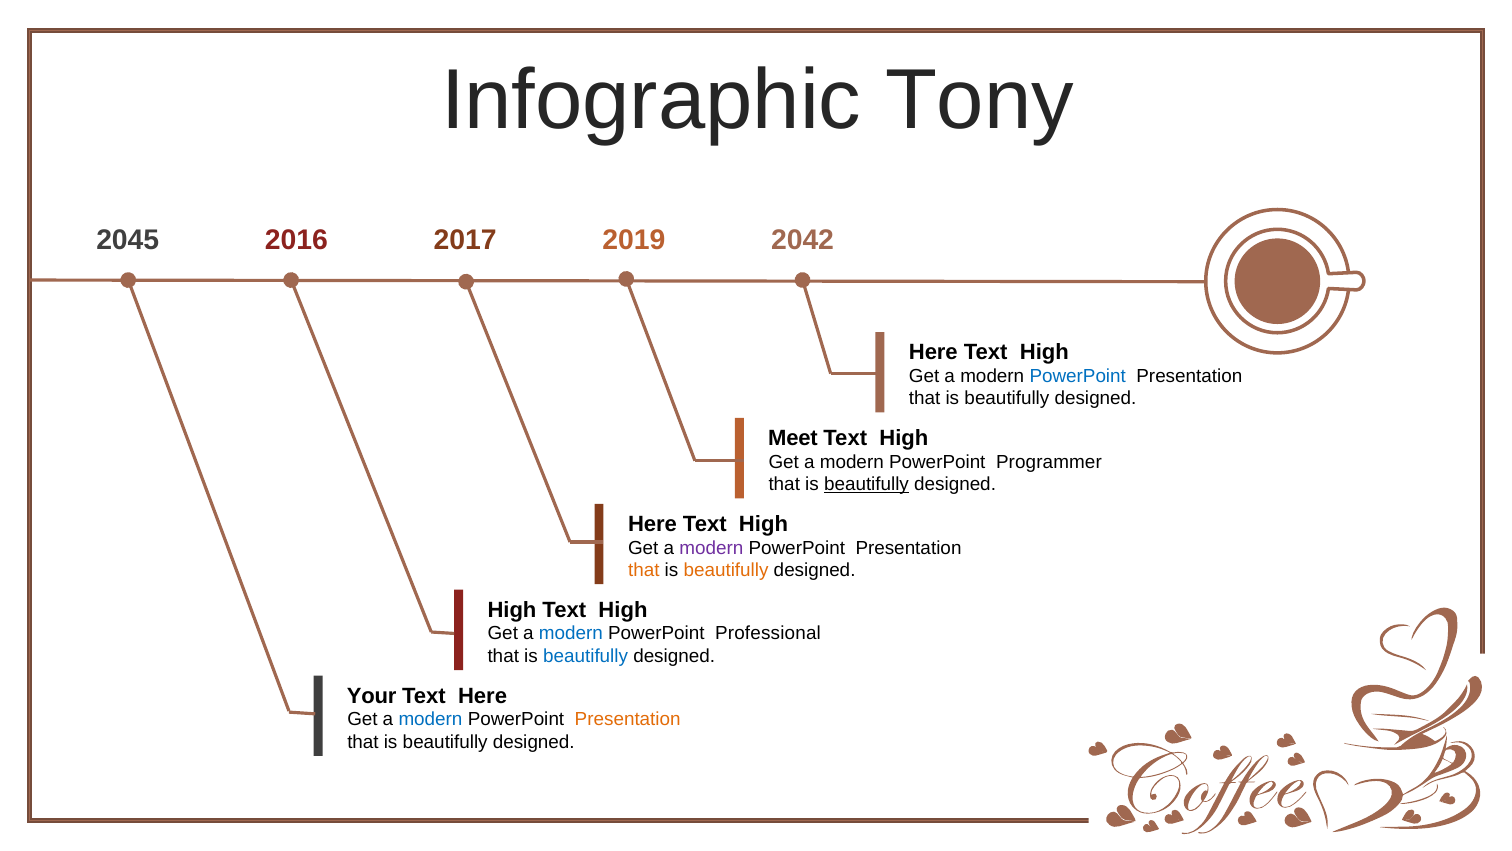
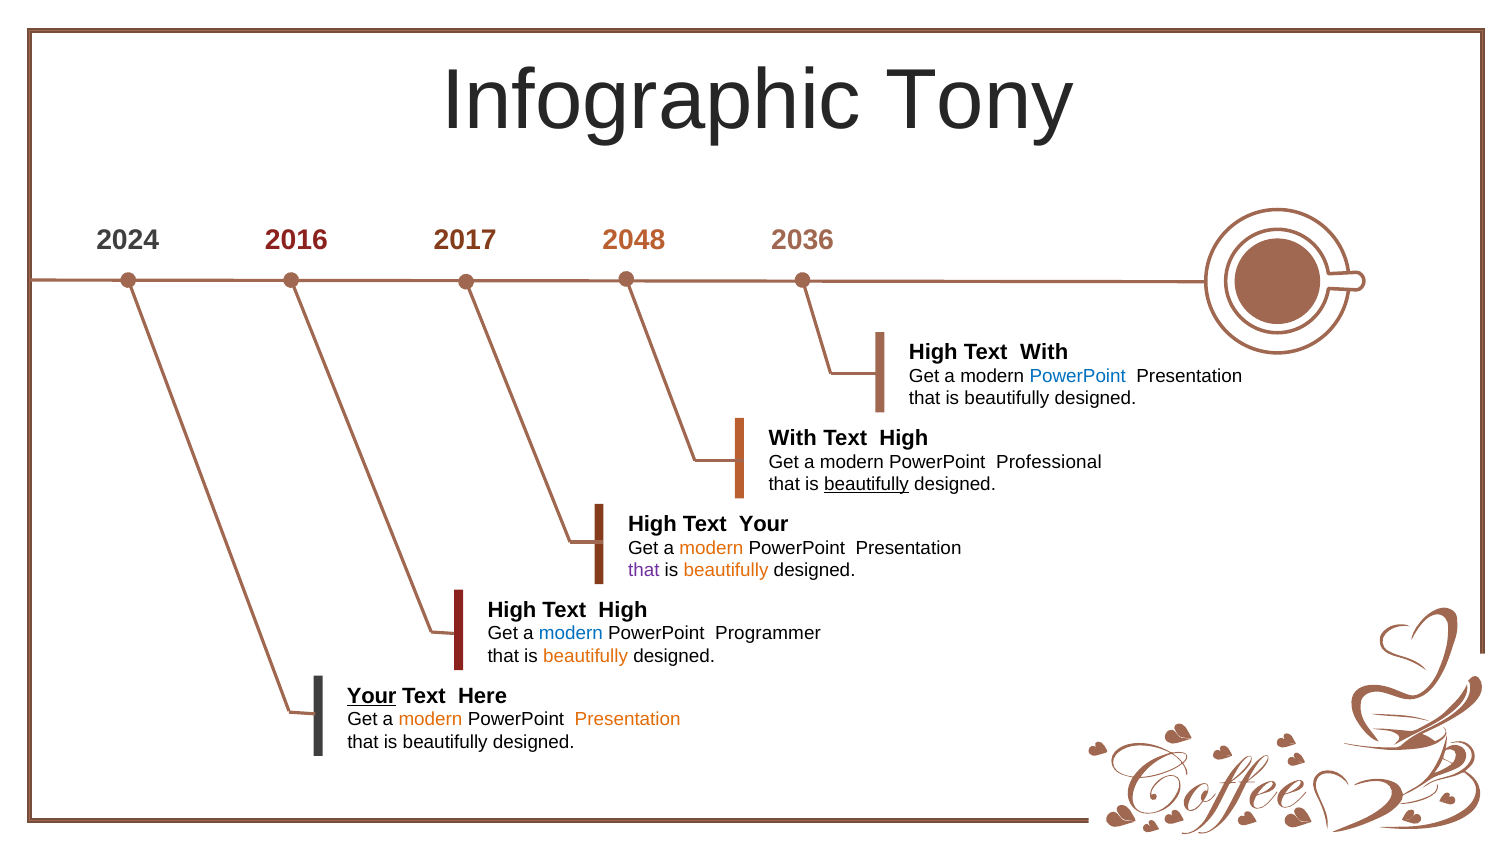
2045: 2045 -> 2024
2019: 2019 -> 2048
2042: 2042 -> 2036
Here at (933, 352): Here -> High
High at (1044, 352): High -> With
Meet at (793, 438): Meet -> With
Programmer: Programmer -> Professional
Here at (652, 524): Here -> High
High at (763, 524): High -> Your
modern at (711, 548) colour: purple -> orange
that at (644, 570) colour: orange -> purple
Professional: Professional -> Programmer
beautifully at (586, 656) colour: blue -> orange
Your at (372, 696) underline: none -> present
modern at (431, 719) colour: blue -> orange
